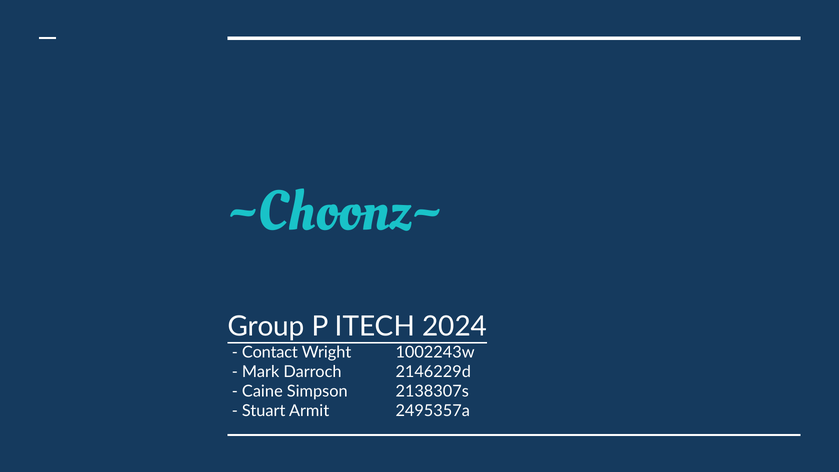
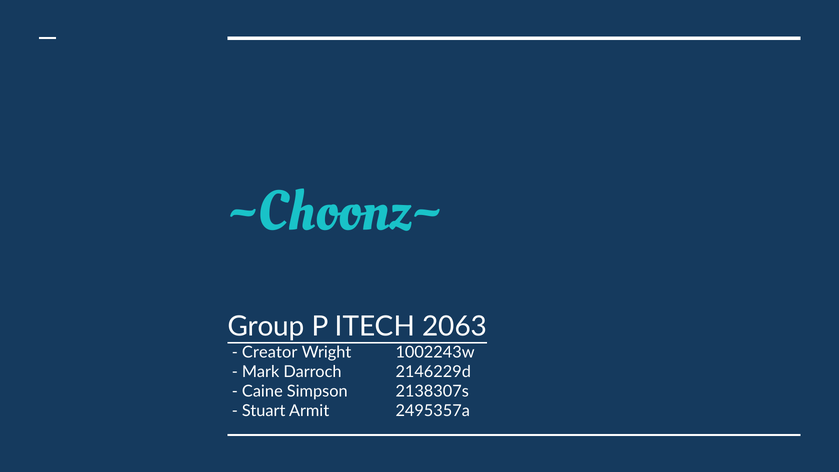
2024: 2024 -> 2063
Contact: Contact -> Creator
